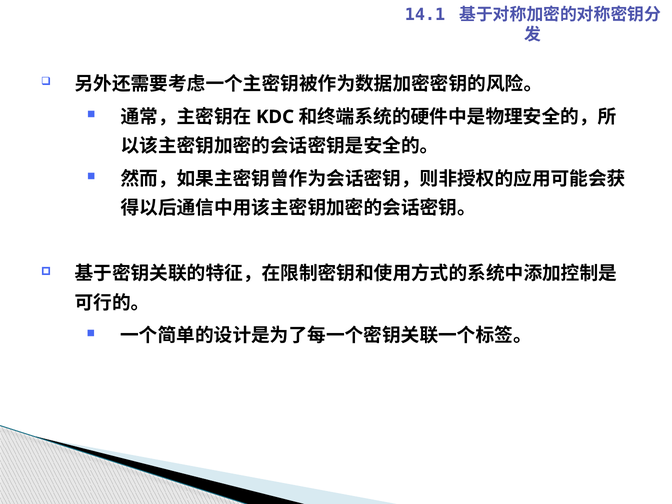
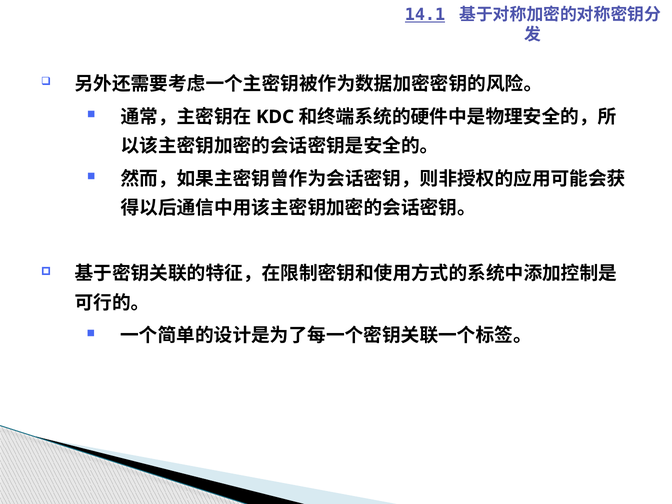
14.1 underline: none -> present
